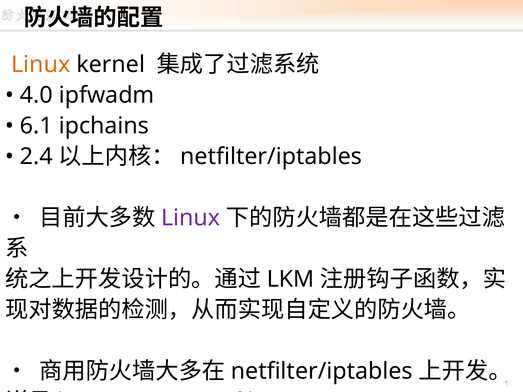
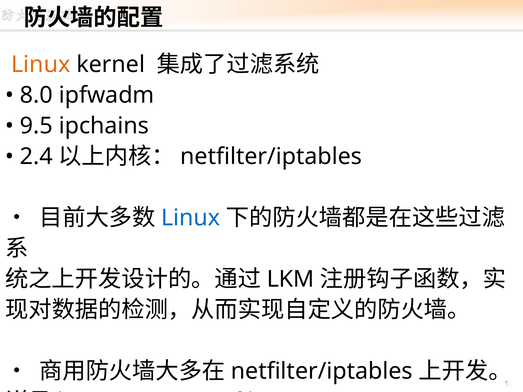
4.0: 4.0 -> 8.0
6.1: 6.1 -> 9.5
Linux at (191, 218) colour: purple -> blue
